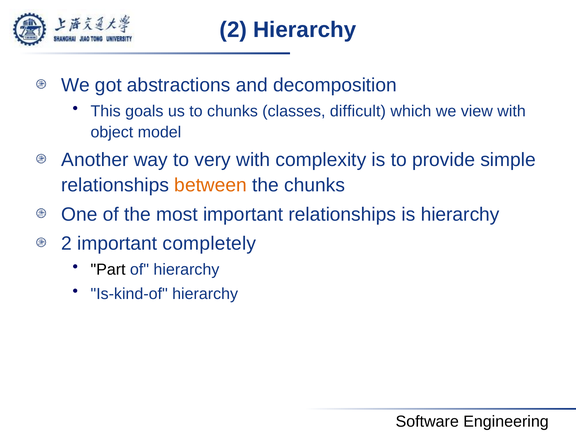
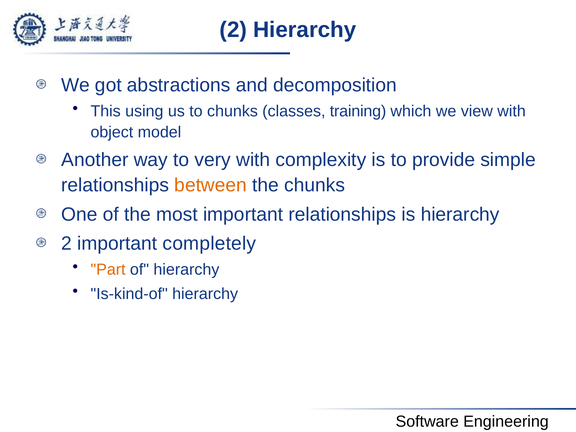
goals: goals -> using
difficult: difficult -> training
Part colour: black -> orange
